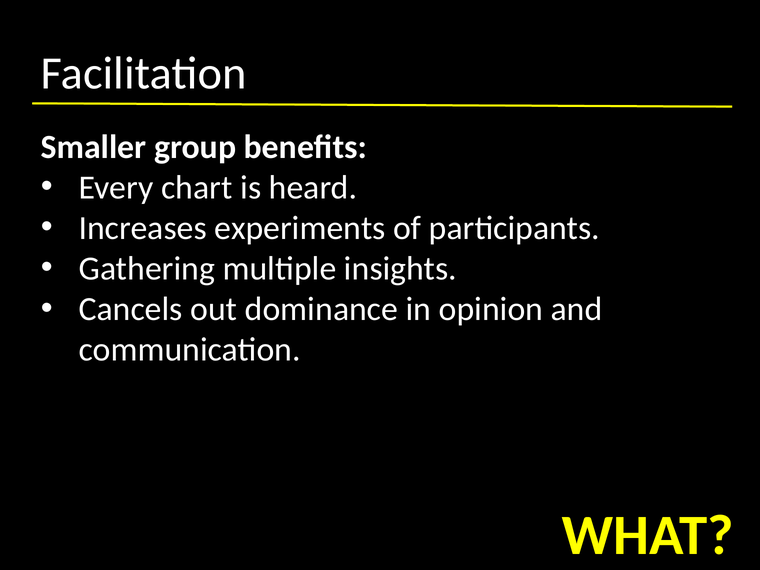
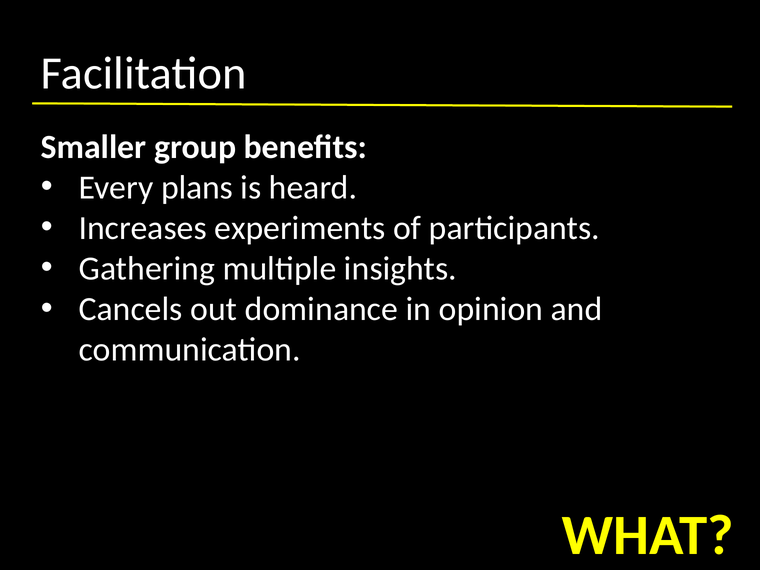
chart: chart -> plans
